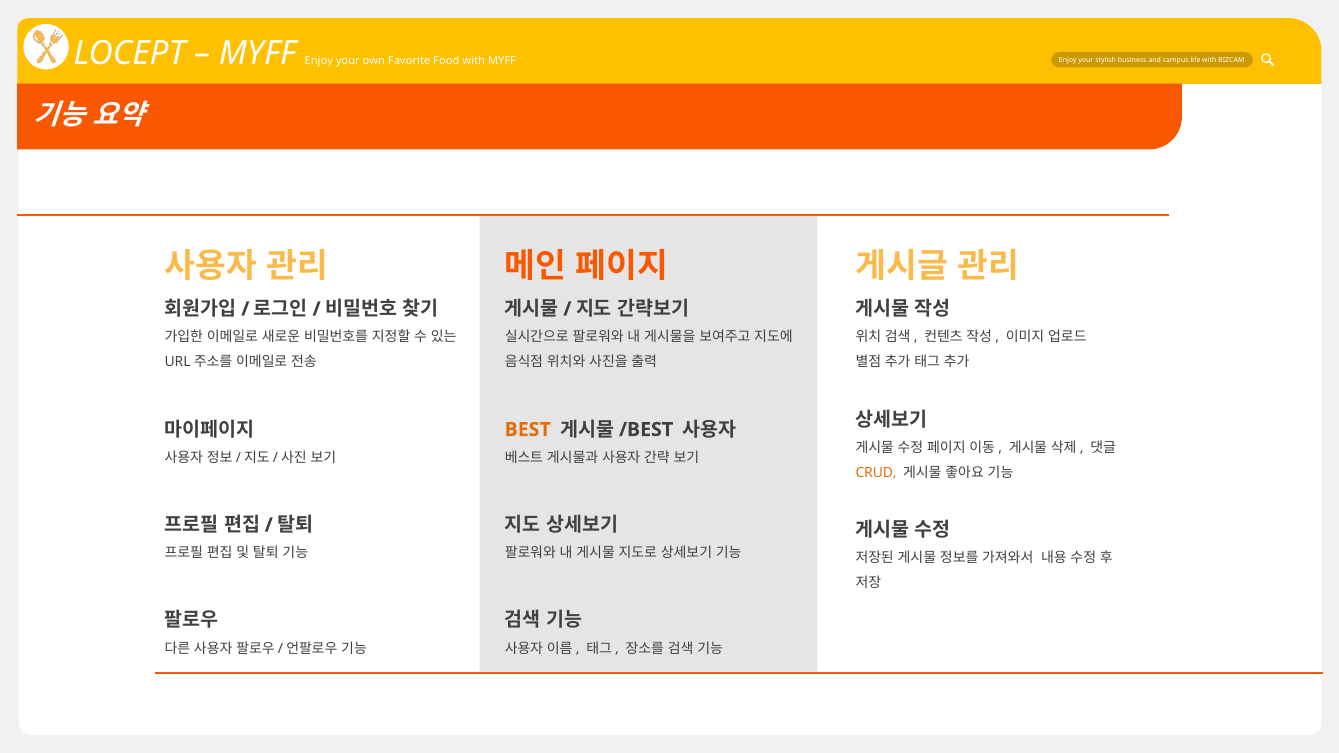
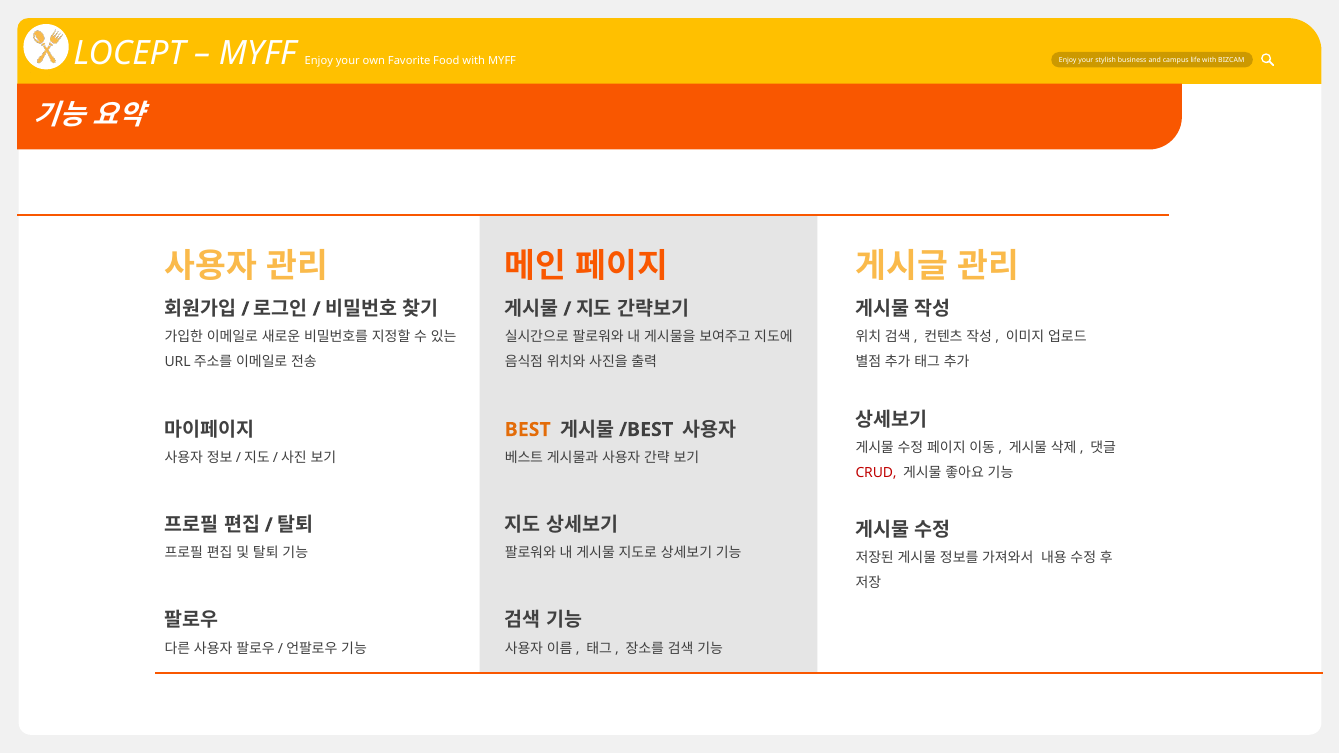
CRUD colour: orange -> red
